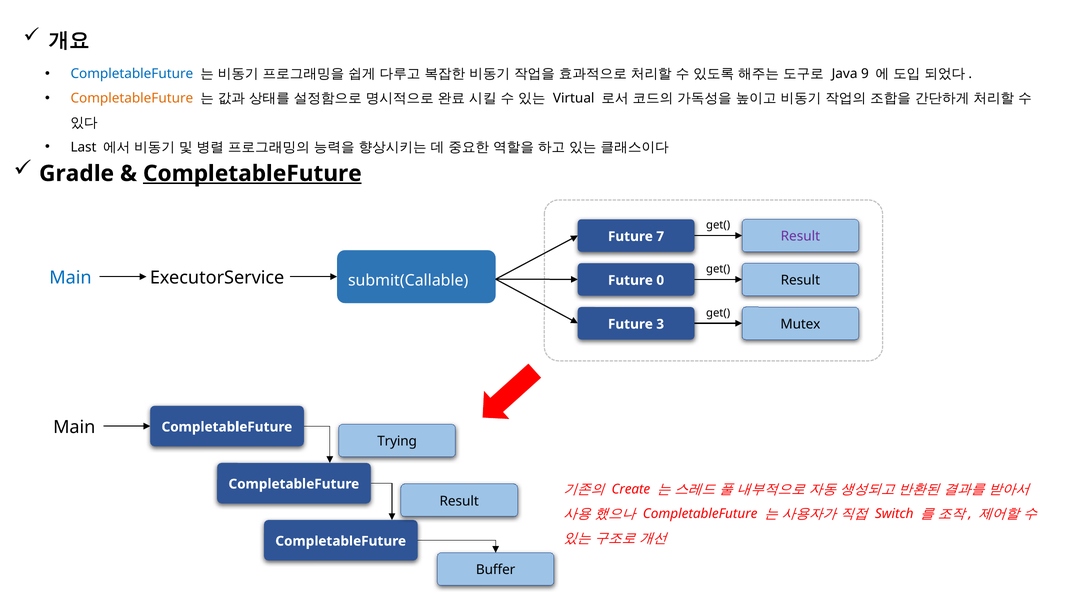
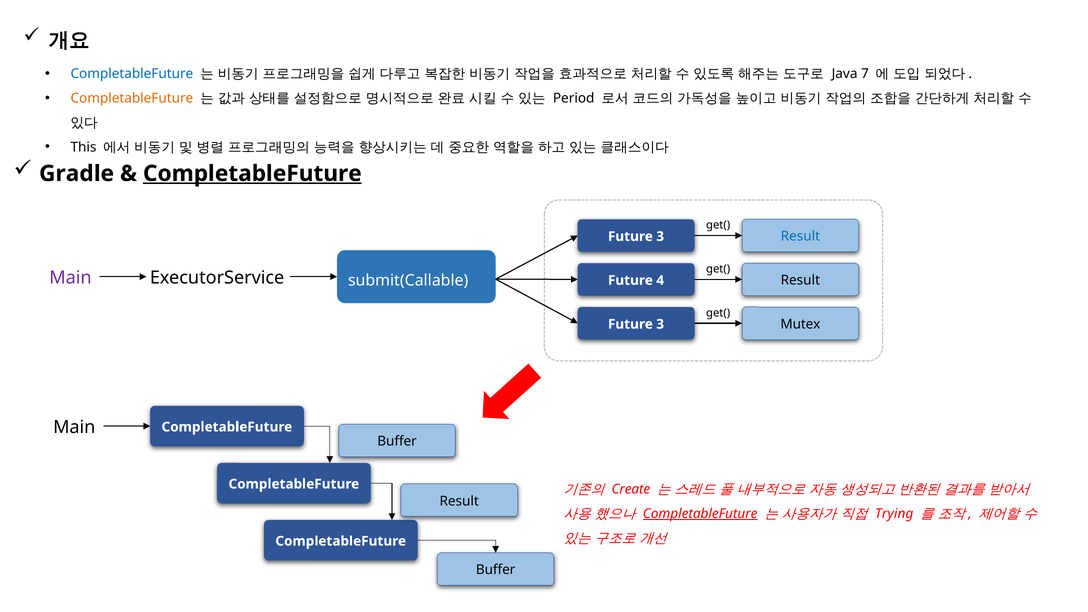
9: 9 -> 7
Virtual: Virtual -> Period
Last: Last -> This
Result at (800, 236) colour: purple -> blue
7 at (660, 236): 7 -> 3
Main at (71, 278) colour: blue -> purple
0: 0 -> 4
Trying at (397, 441): Trying -> Buffer
CompletableFuture at (700, 514) underline: none -> present
Switch: Switch -> Trying
